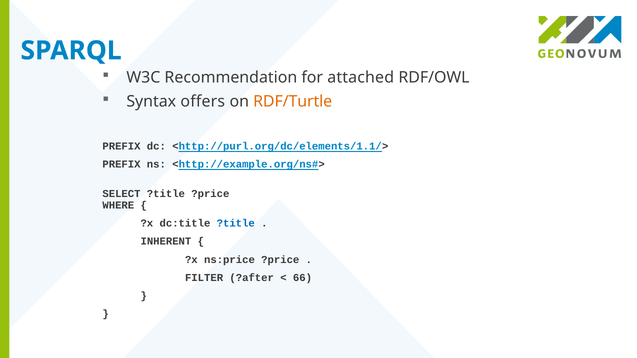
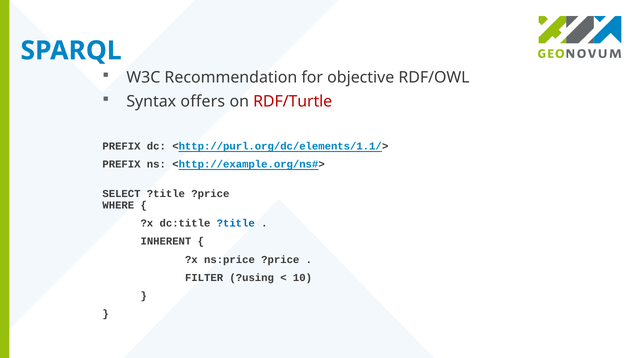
attached: attached -> objective
RDF/Turtle colour: orange -> red
?after: ?after -> ?using
66: 66 -> 10
